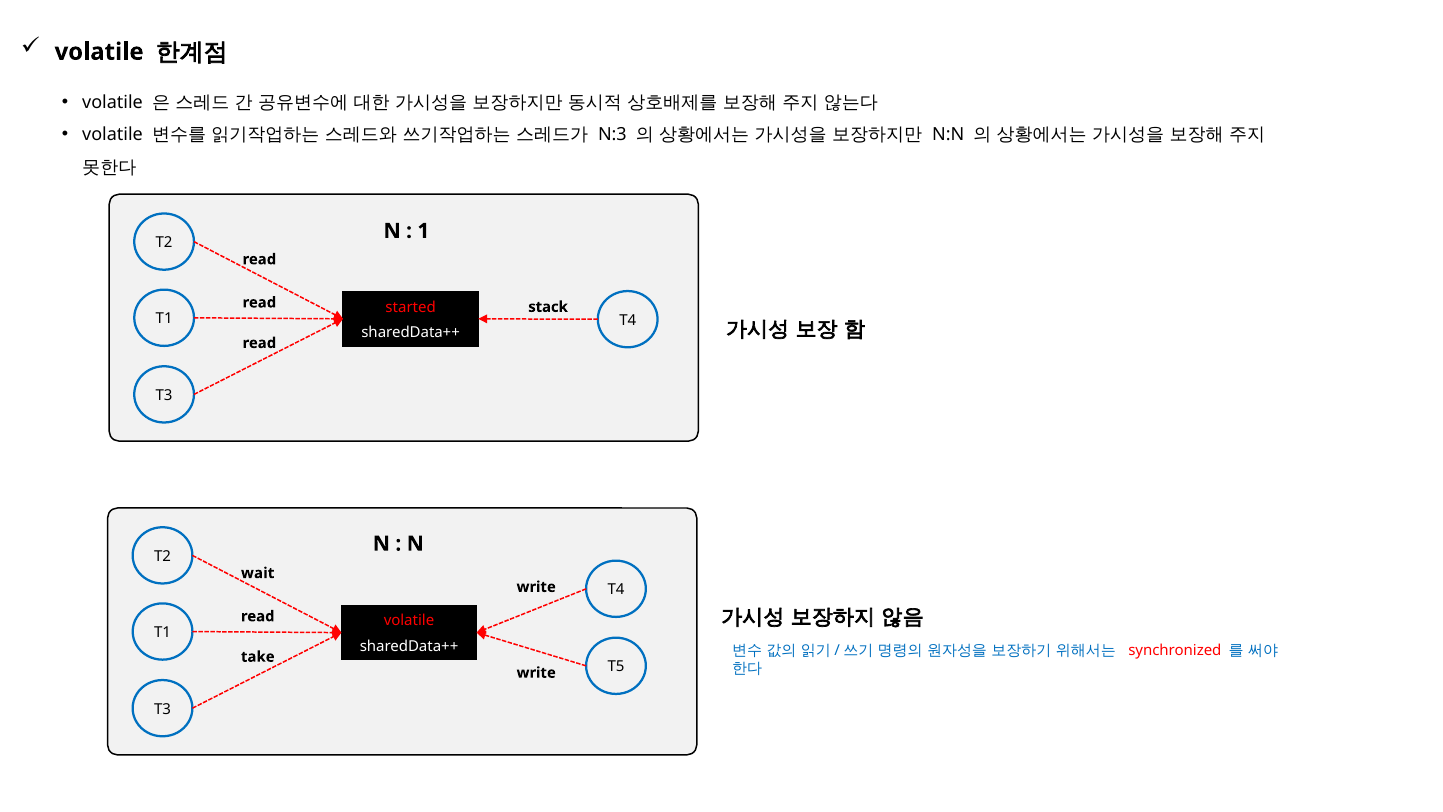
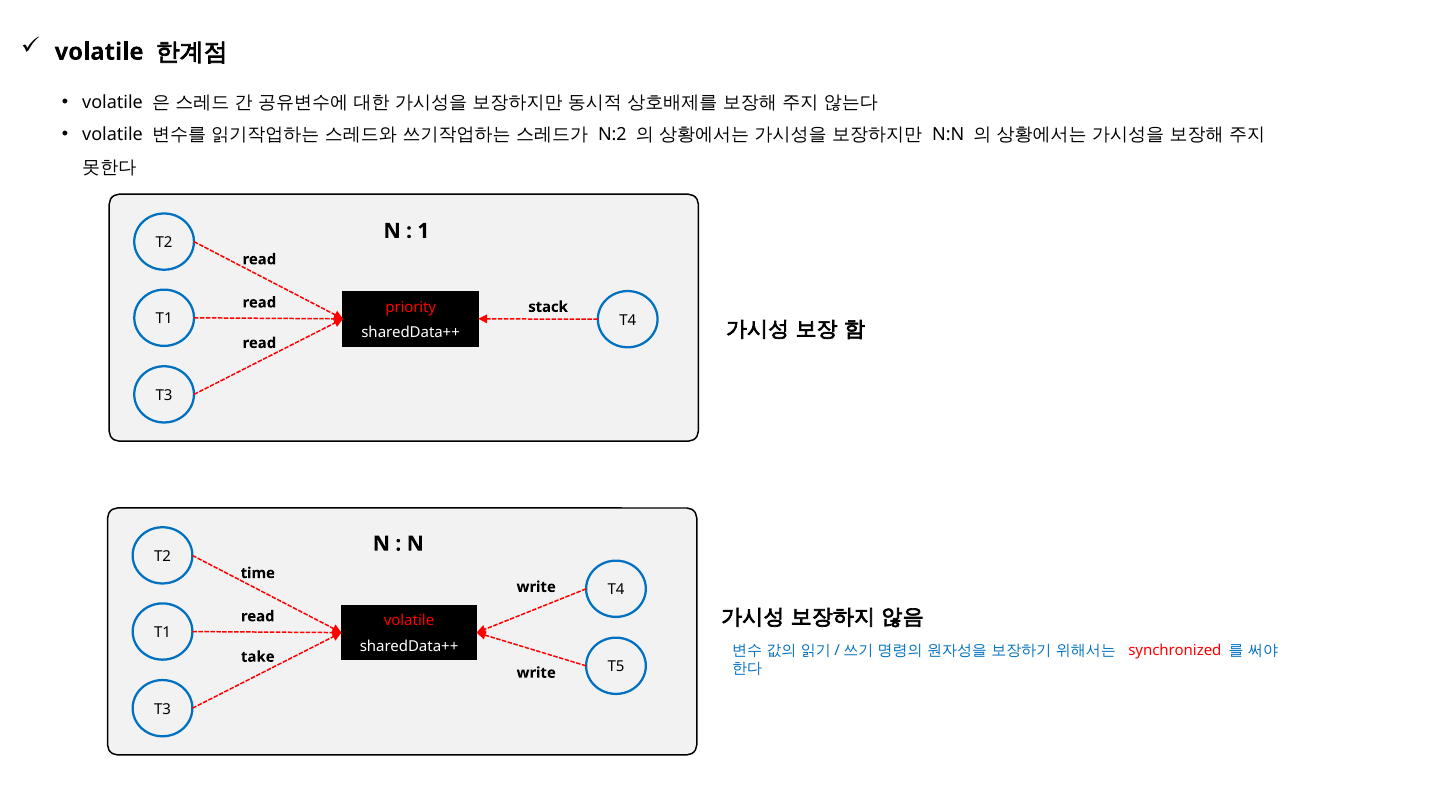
N:3: N:3 -> N:2
started: started -> priority
wait: wait -> time
